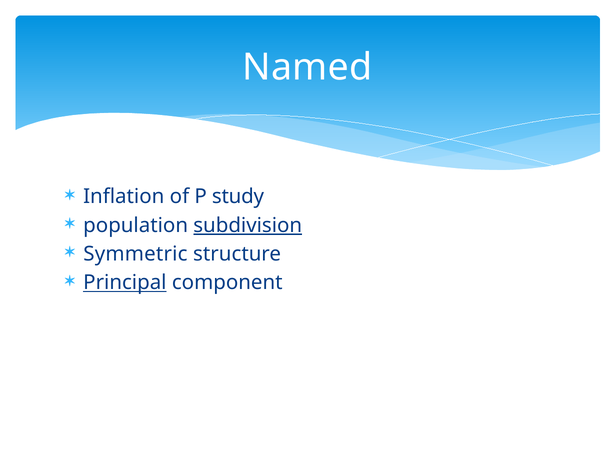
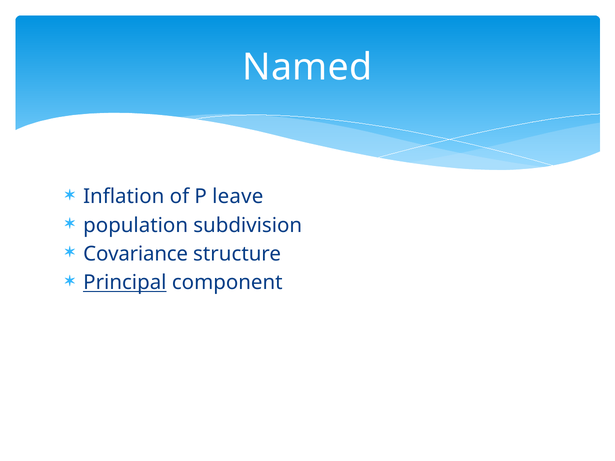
study: study -> leave
subdivision underline: present -> none
Symmetric: Symmetric -> Covariance
